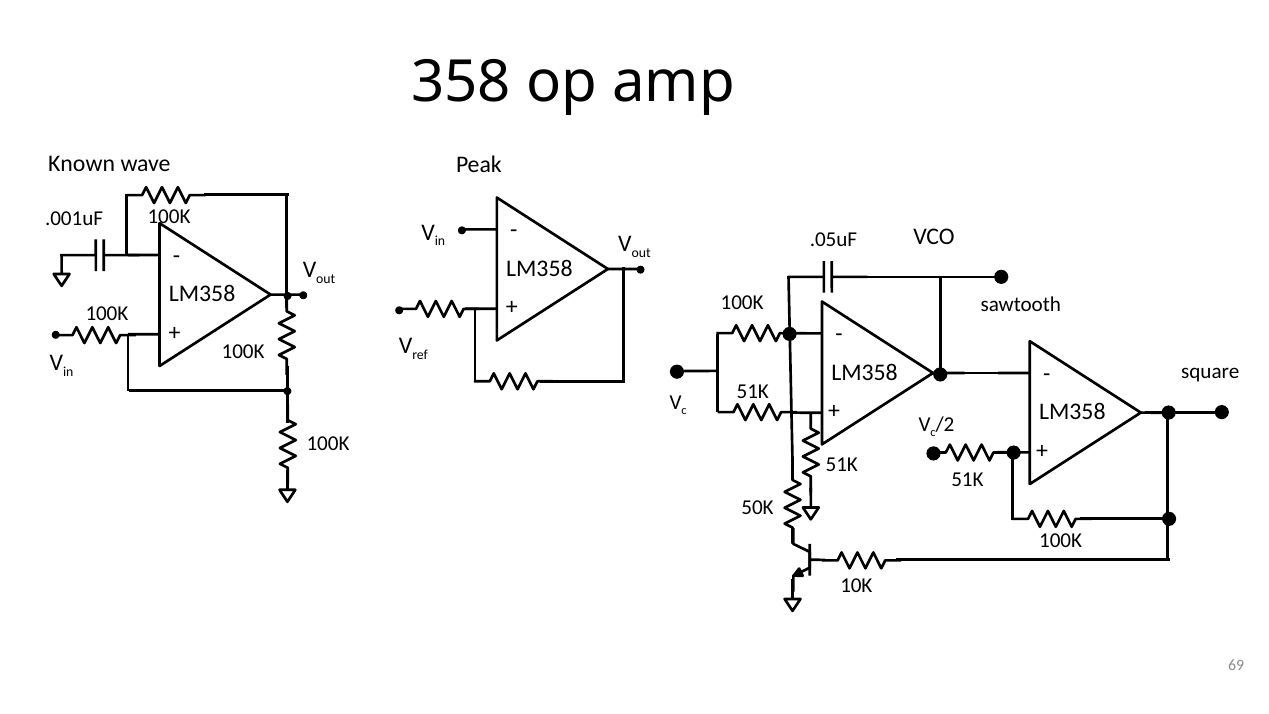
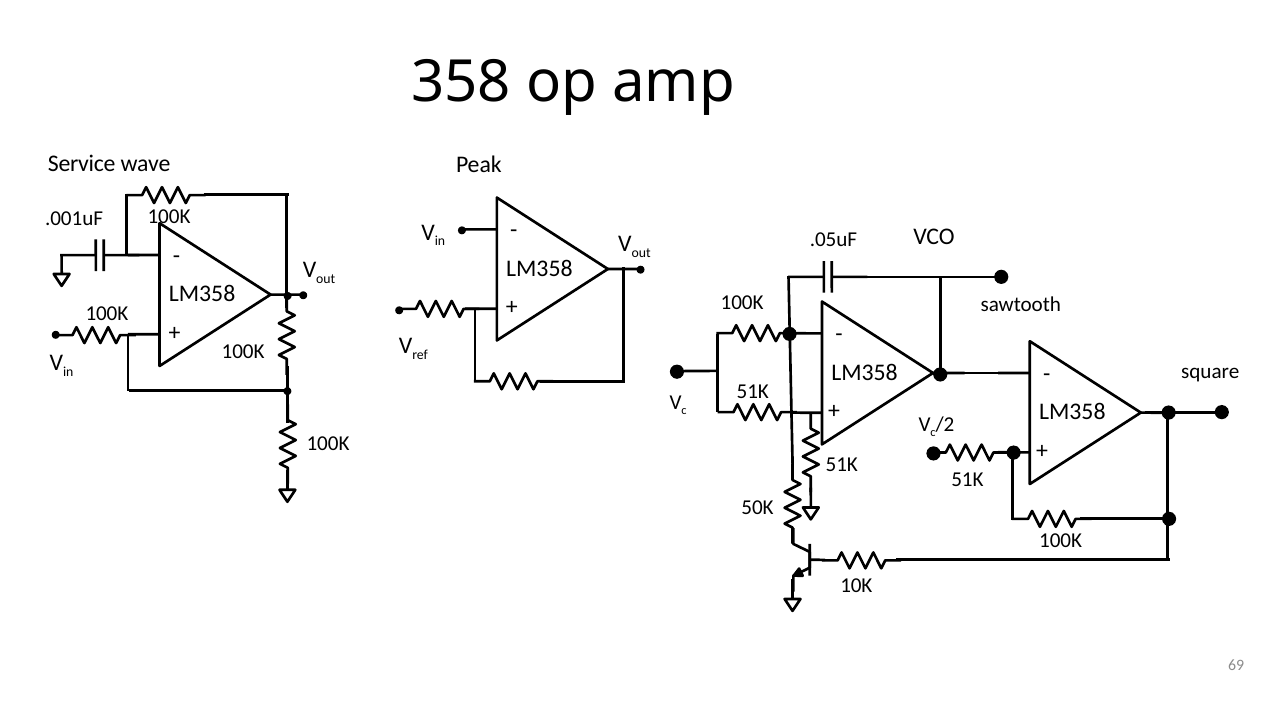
Known: Known -> Service
